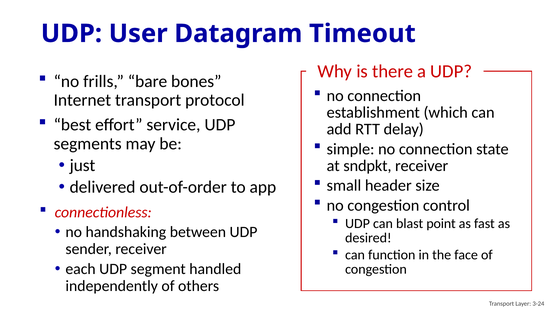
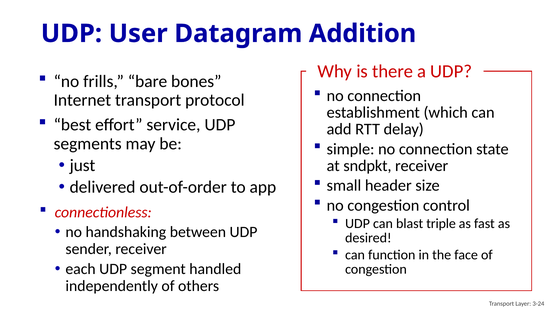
Timeout: Timeout -> Addition
point: point -> triple
